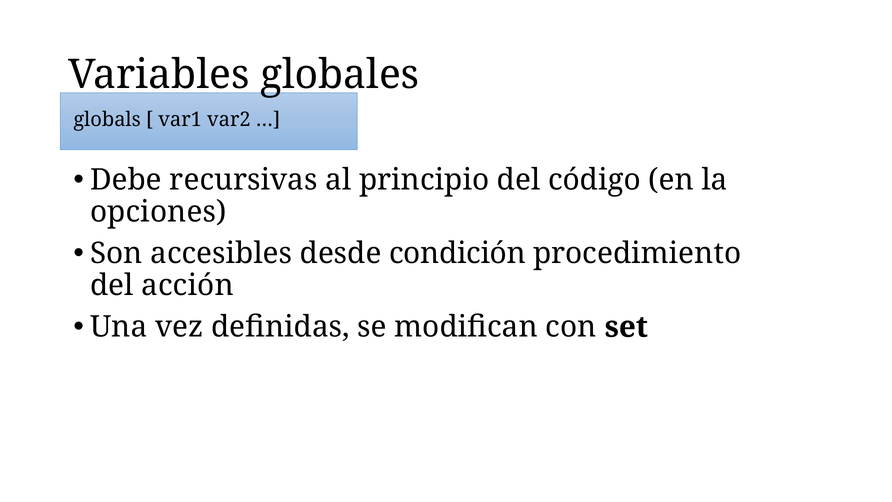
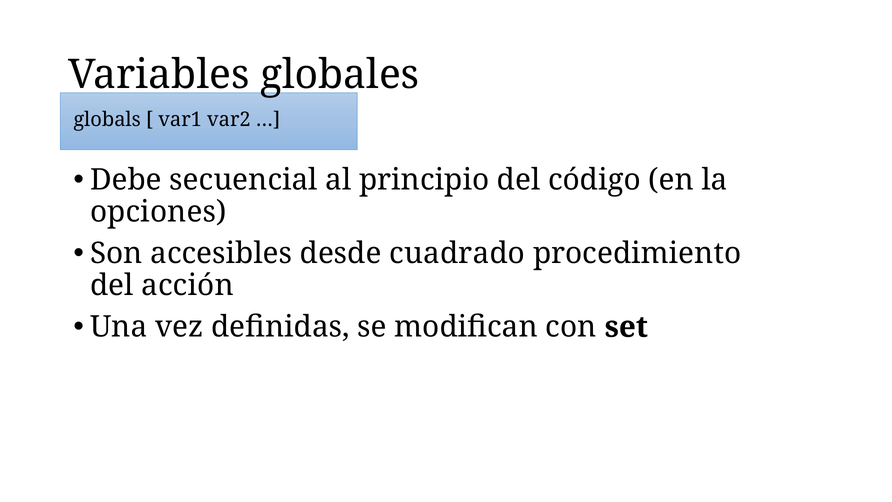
recursivas: recursivas -> secuencial
condición: condición -> cuadrado
